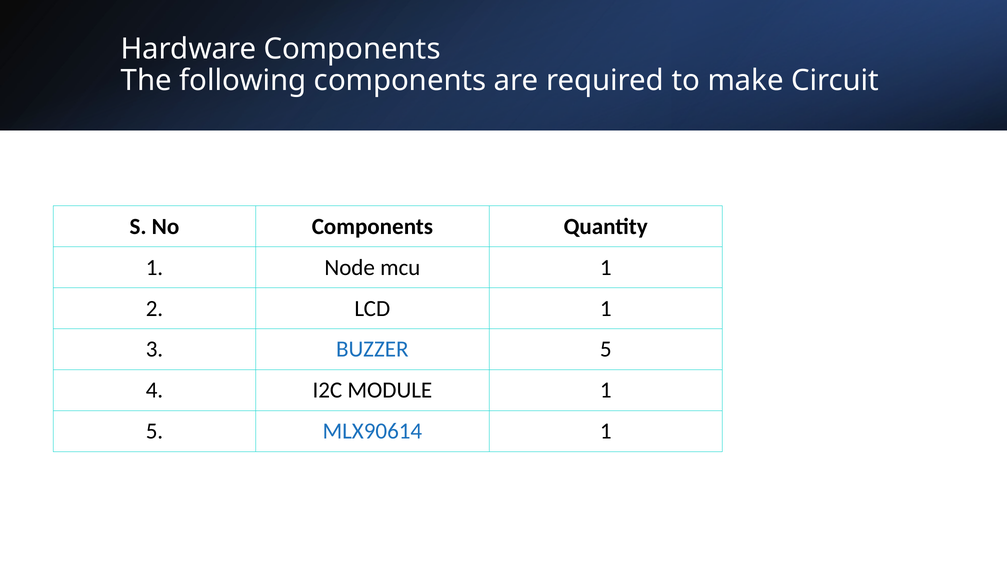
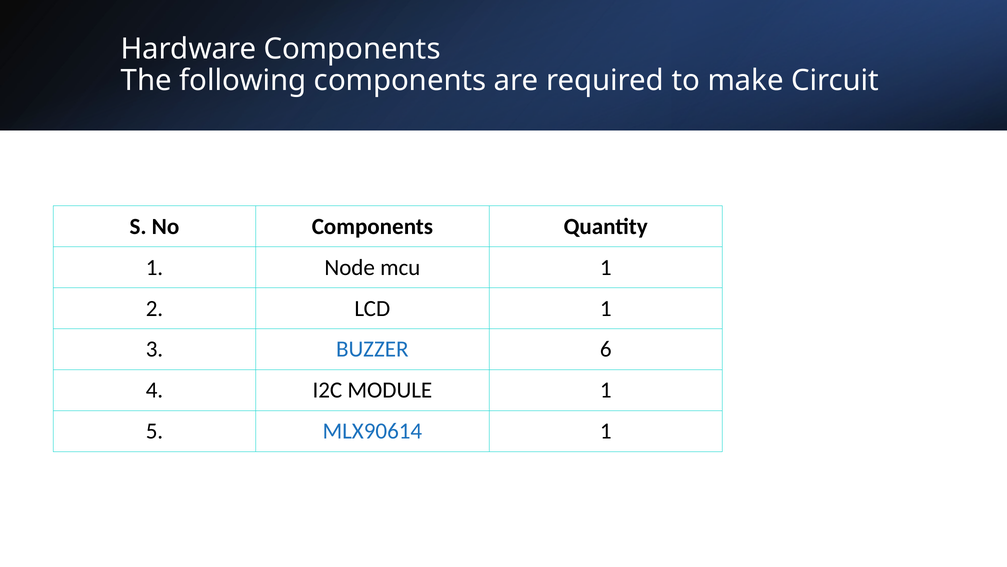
BUZZER 5: 5 -> 6
